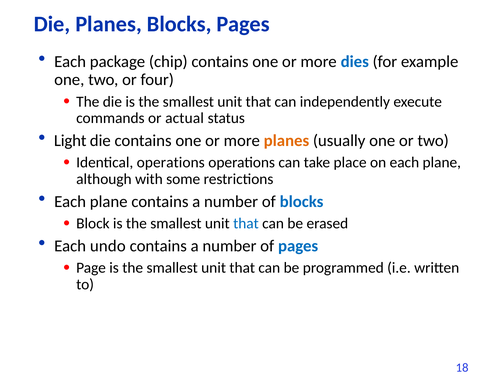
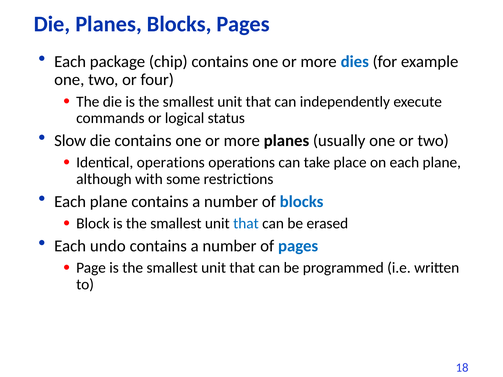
actual: actual -> logical
Light: Light -> Slow
planes at (286, 141) colour: orange -> black
